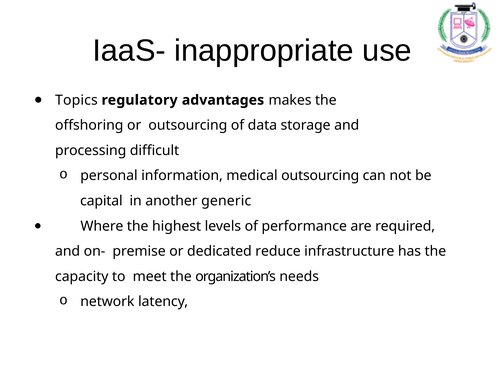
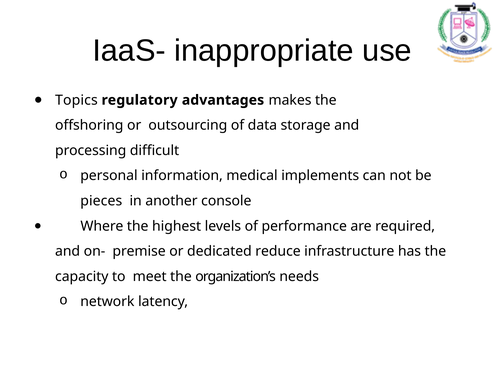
medical outsourcing: outsourcing -> implements
capital: capital -> pieces
generic: generic -> console
